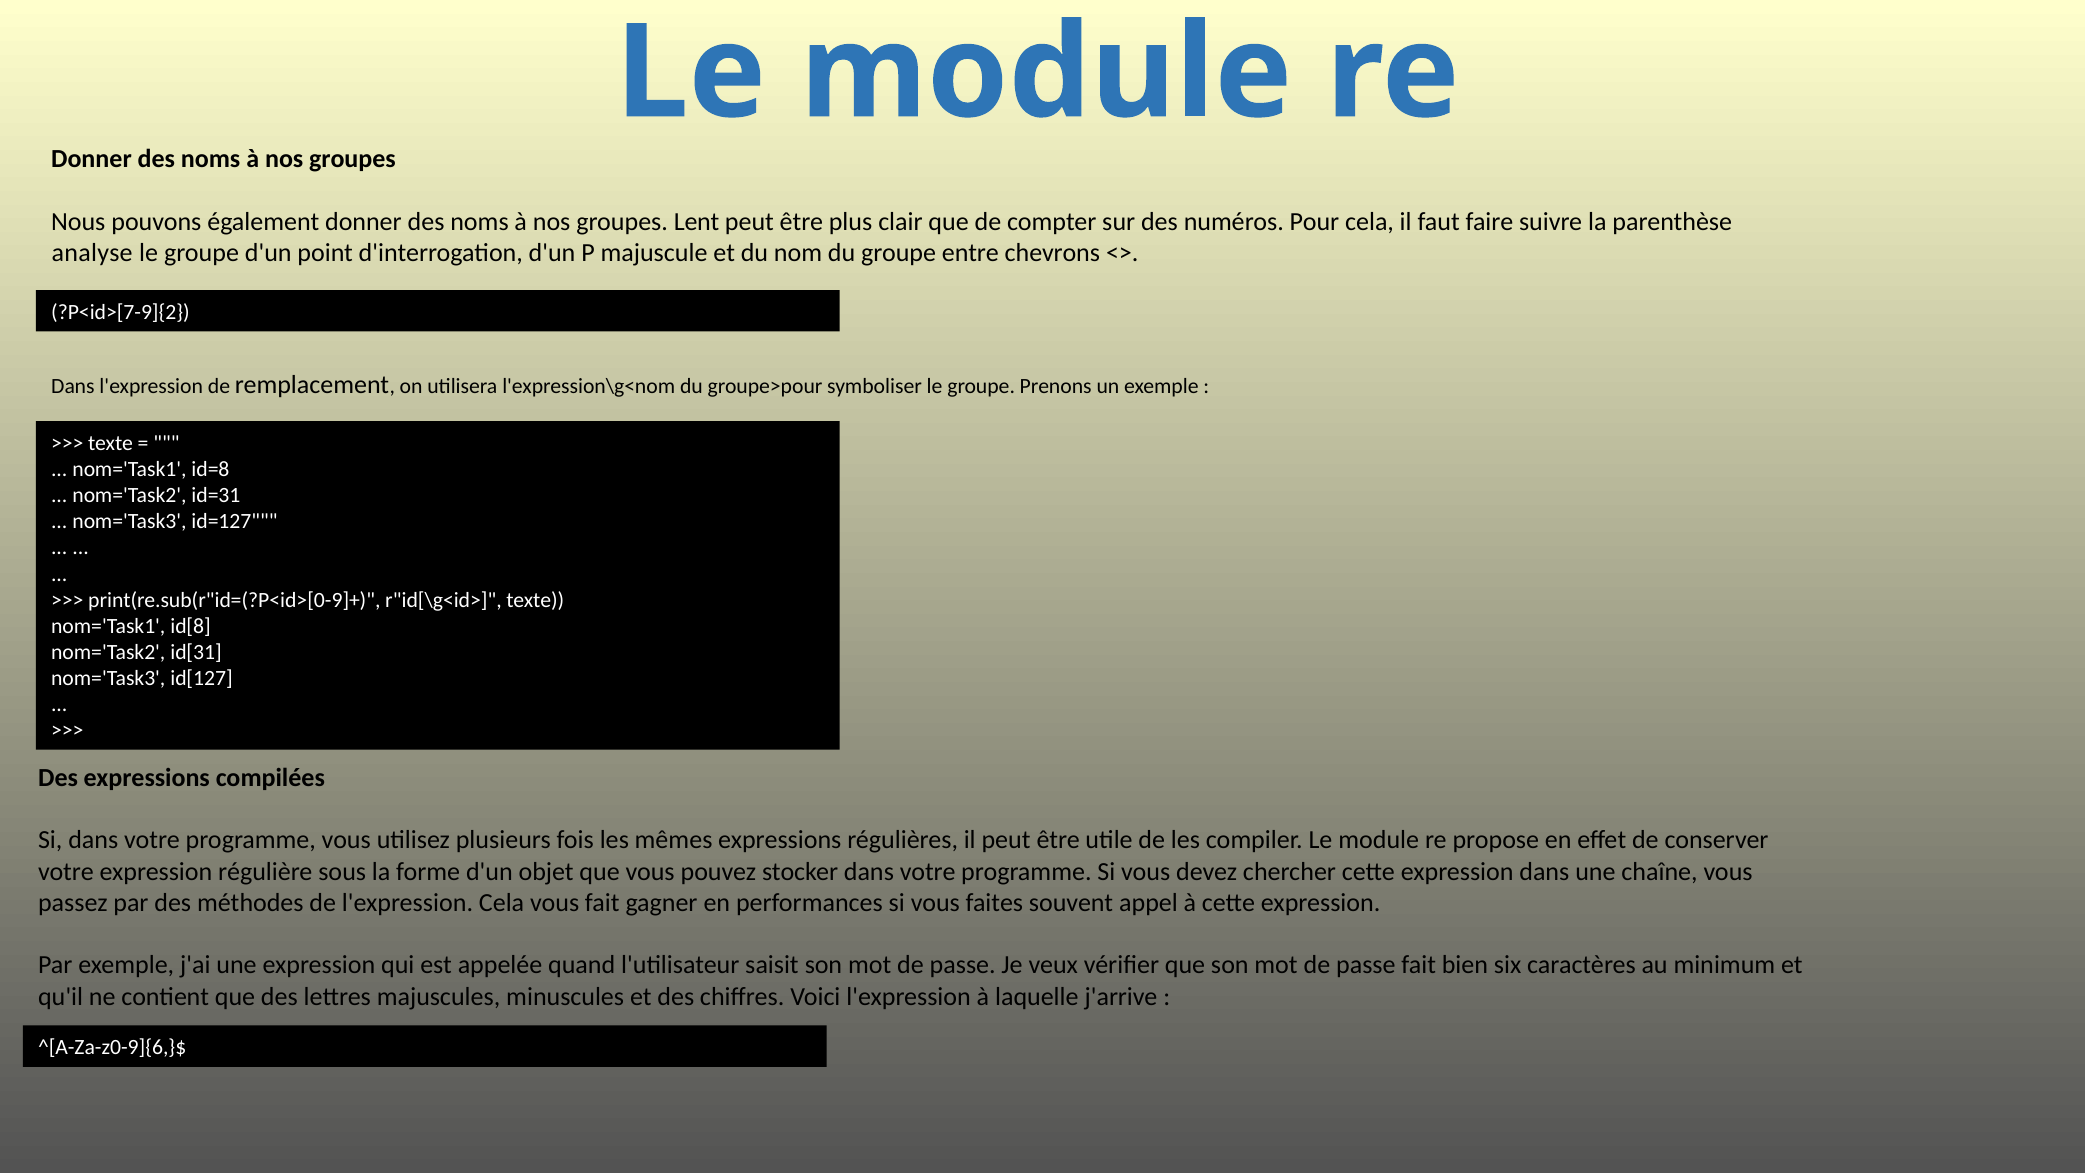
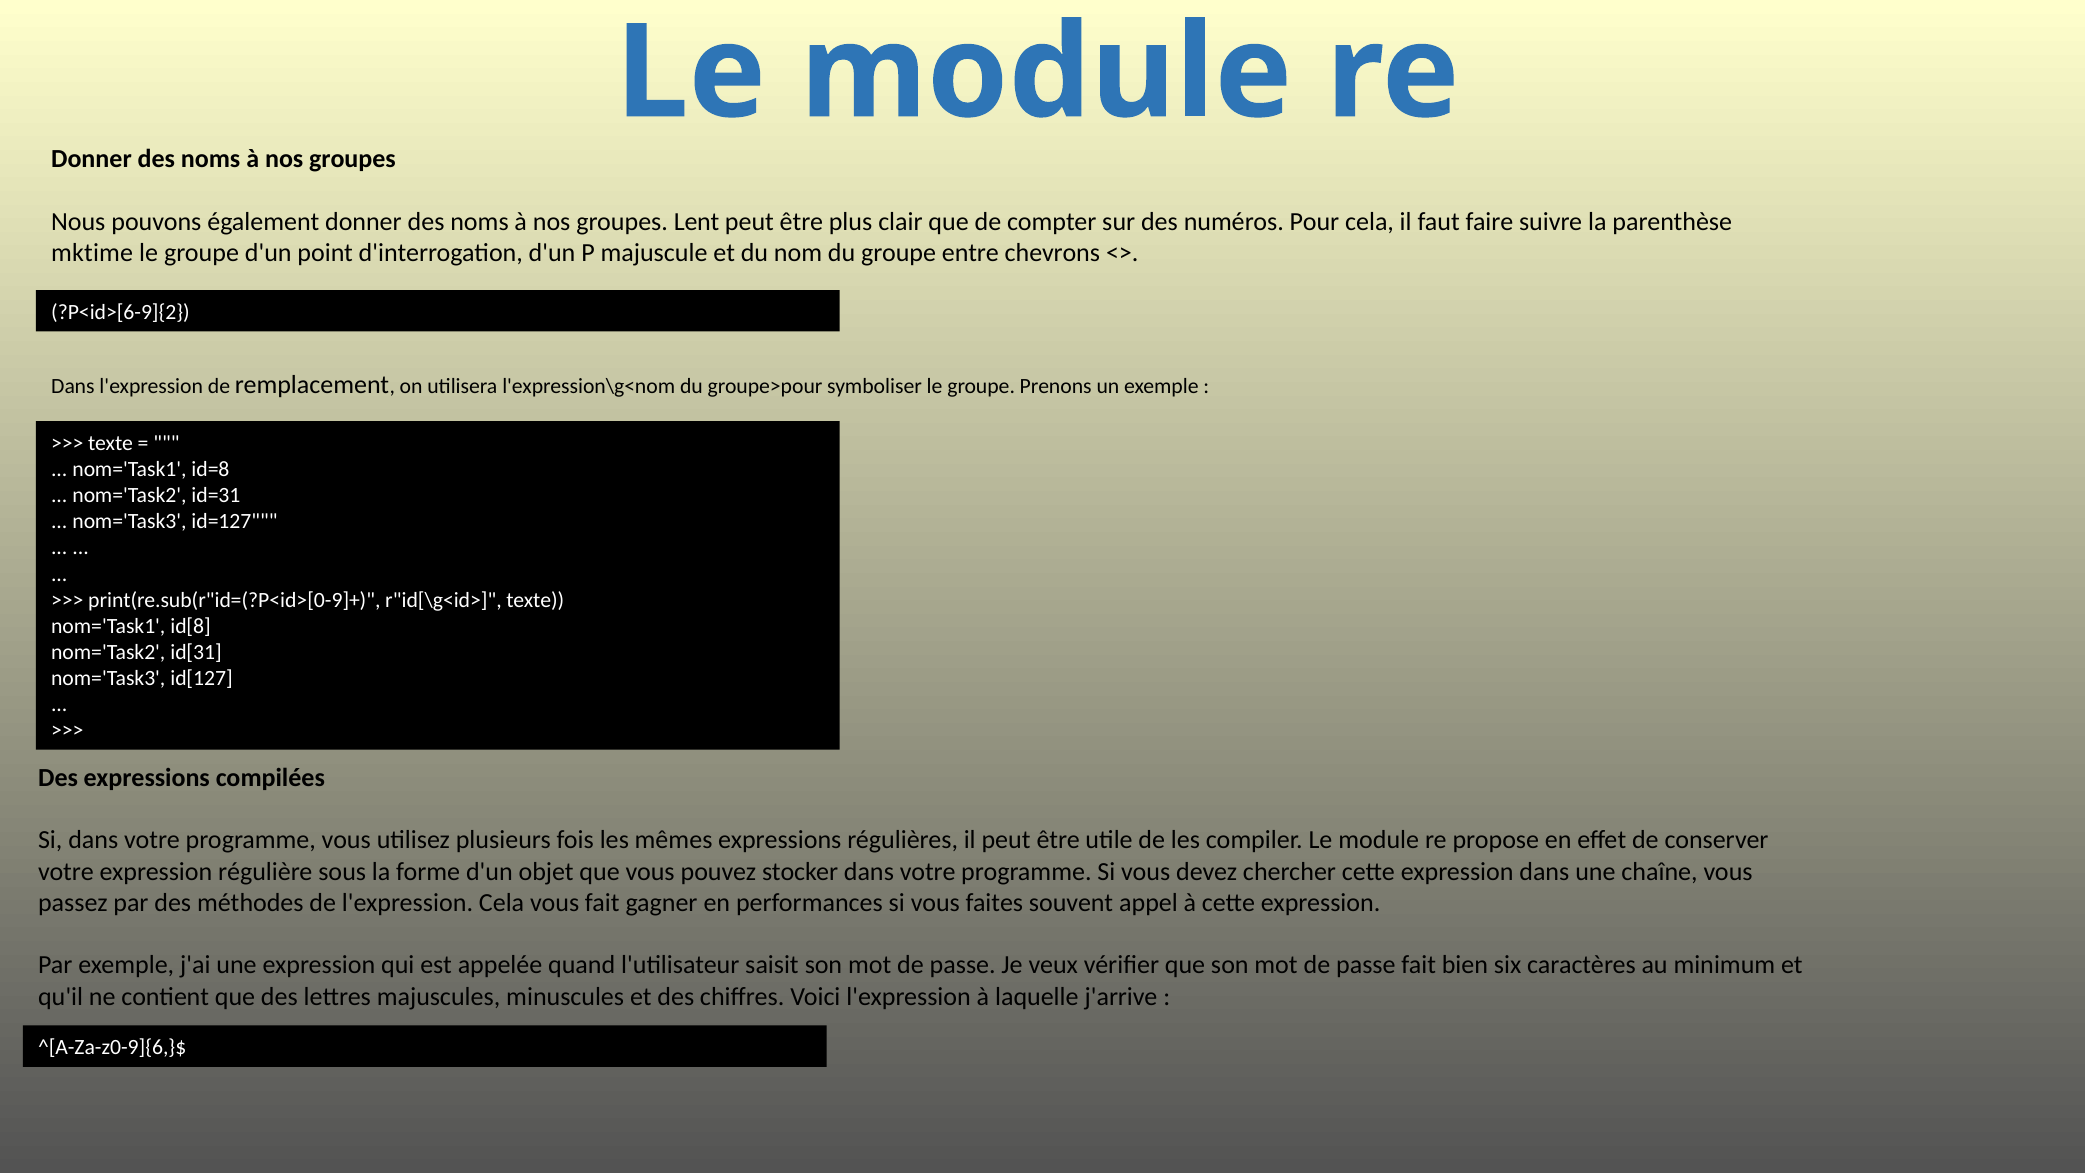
analyse: analyse -> mktime
?P<id>[7-9]{2: ?P<id>[7-9]{2 -> ?P<id>[6-9]{2
